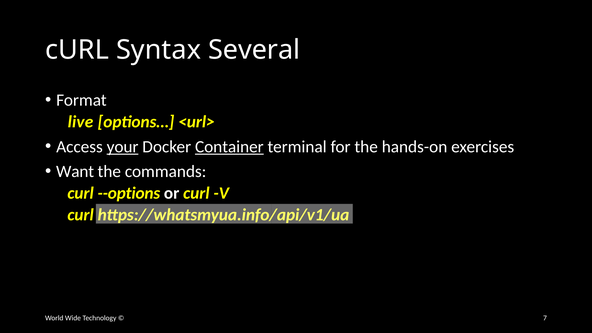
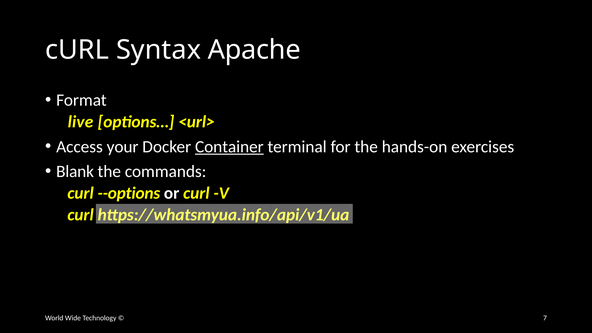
Several: Several -> Apache
your underline: present -> none
Want: Want -> Blank
